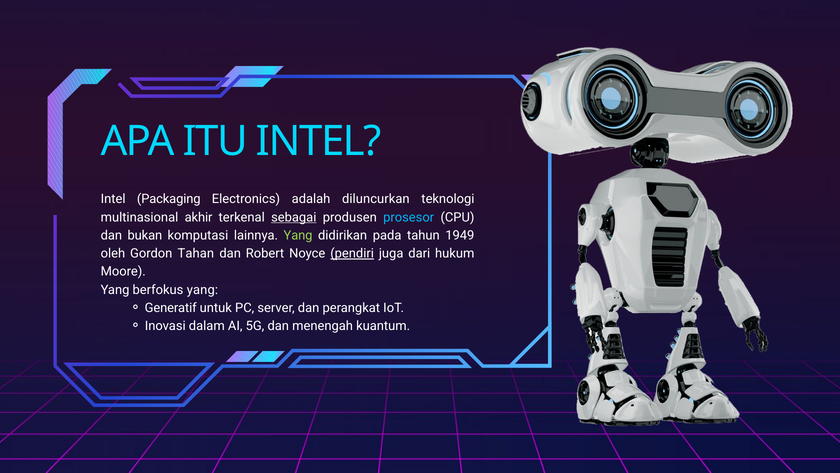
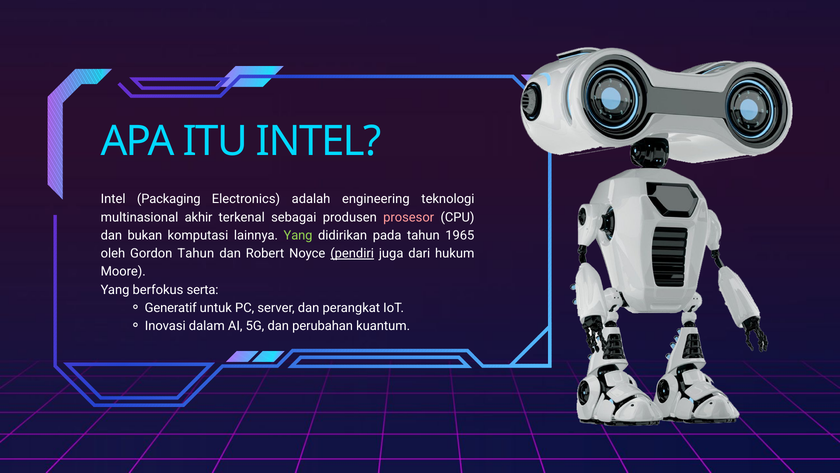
diluncurkan: diluncurkan -> engineering
sebagai underline: present -> none
prosesor colour: light blue -> pink
1949: 1949 -> 1965
Gordon Tahan: Tahan -> Tahun
berfokus yang: yang -> serta
menengah: menengah -> perubahan
